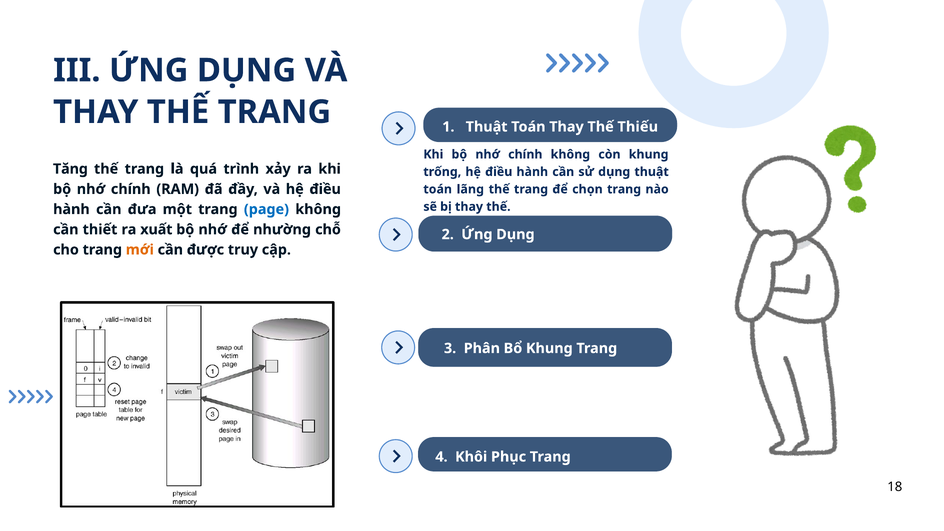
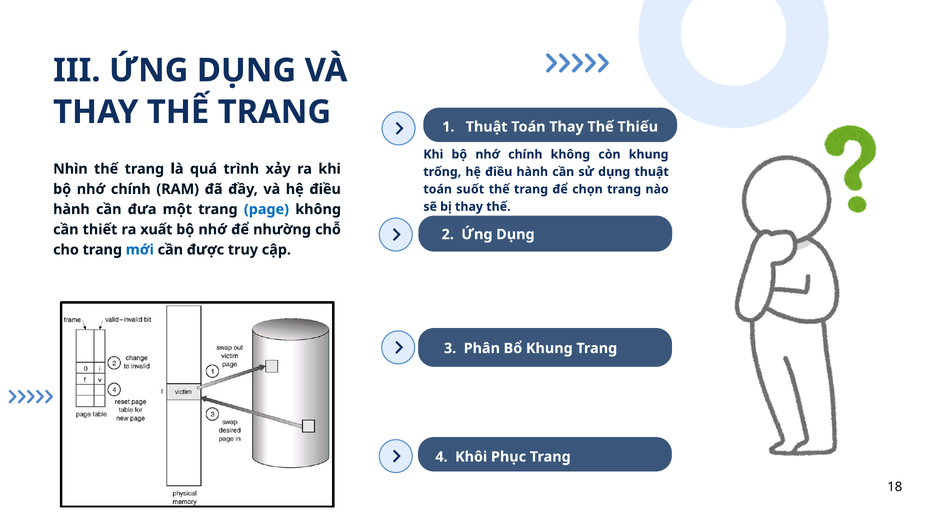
Tăng: Tăng -> Nhìn
lãng: lãng -> suốt
mới colour: orange -> blue
